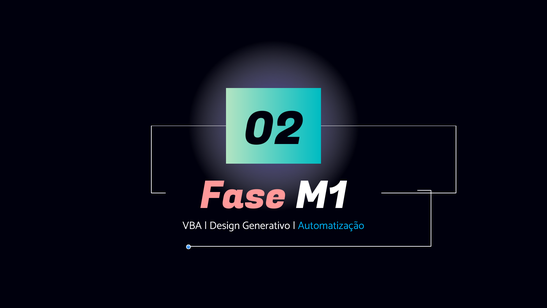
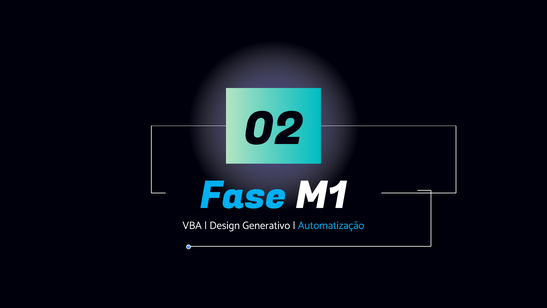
Fase colour: pink -> light blue
